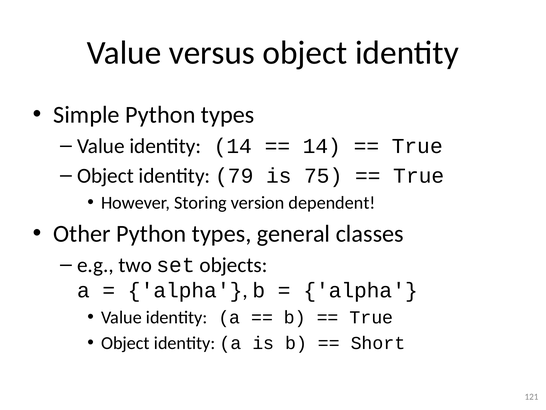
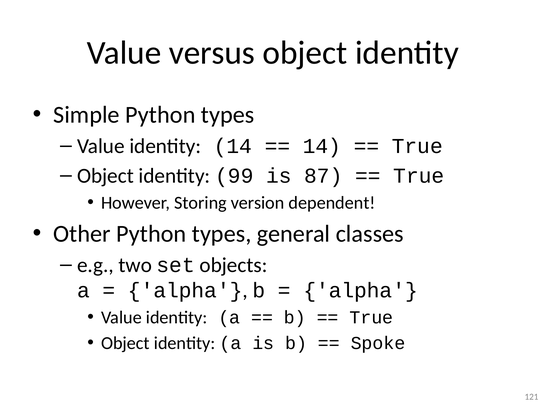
79: 79 -> 99
75: 75 -> 87
Short: Short -> Spoke
